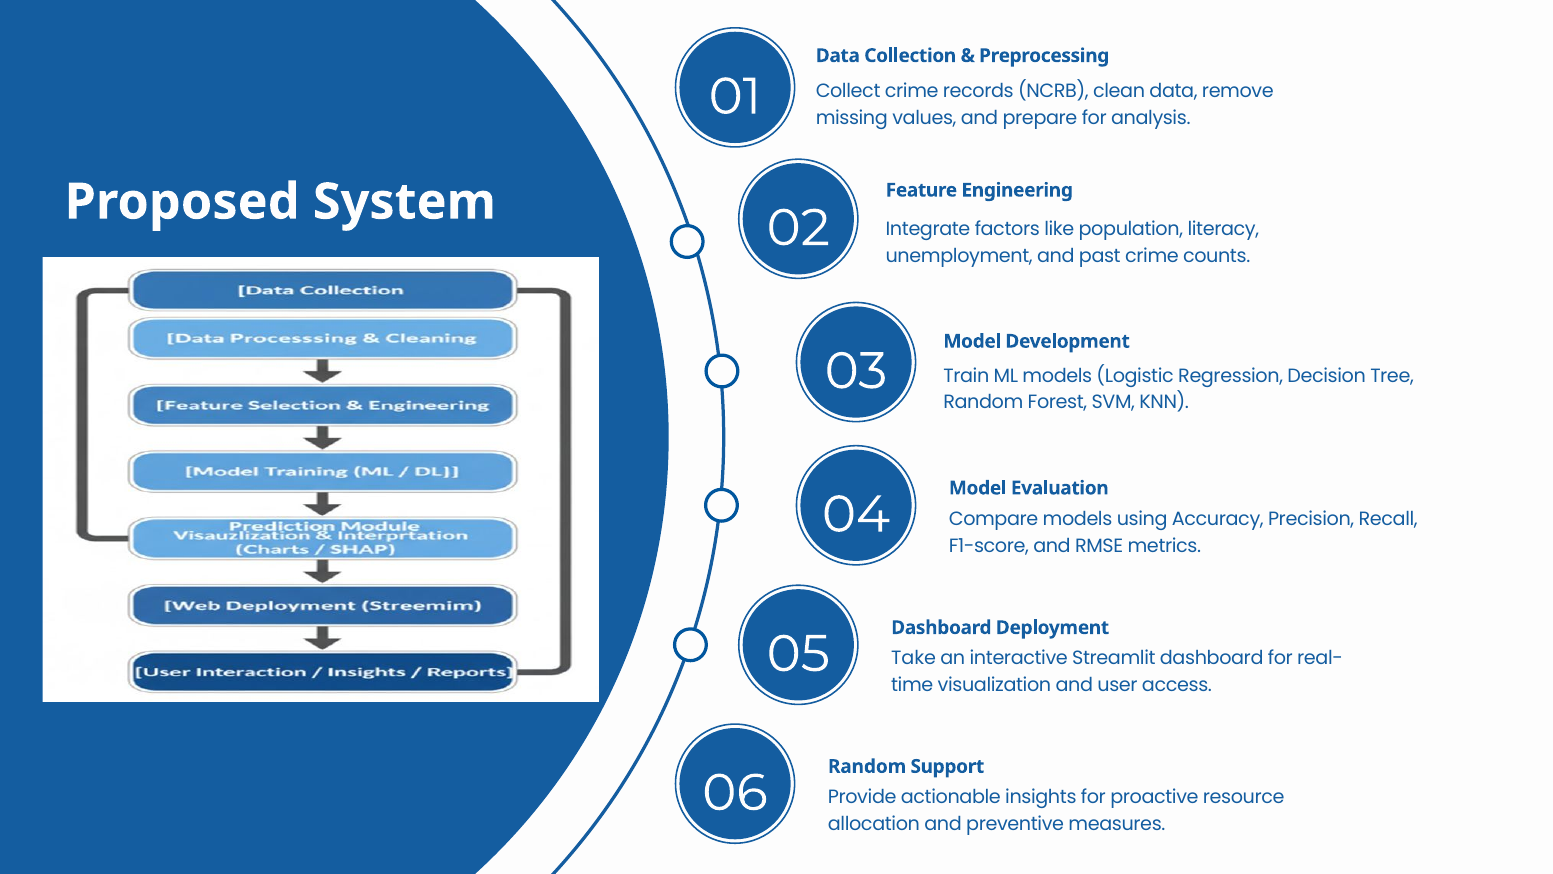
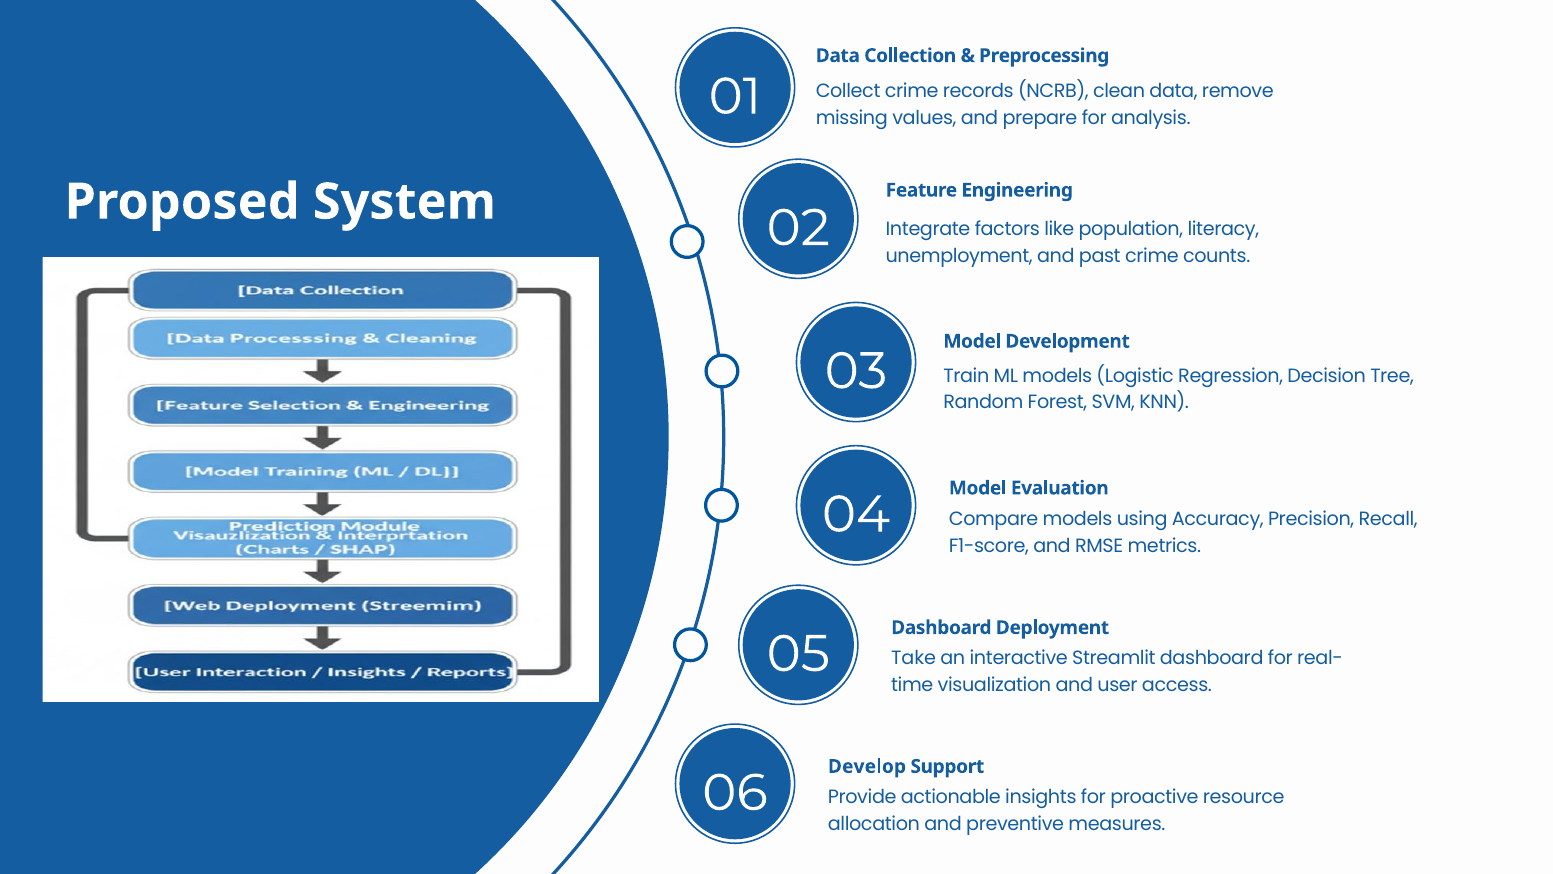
Random at (867, 766): Random -> Develop
